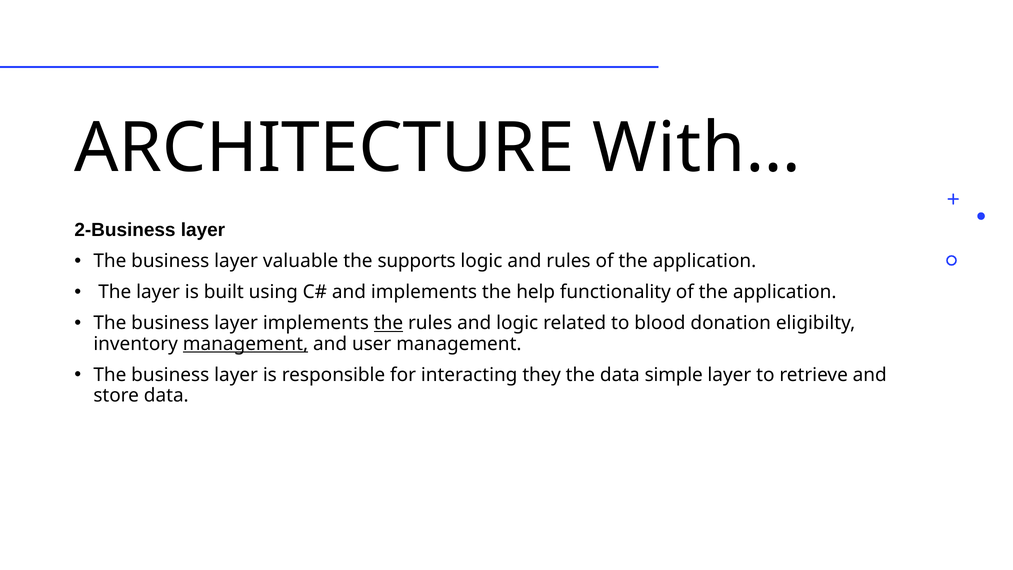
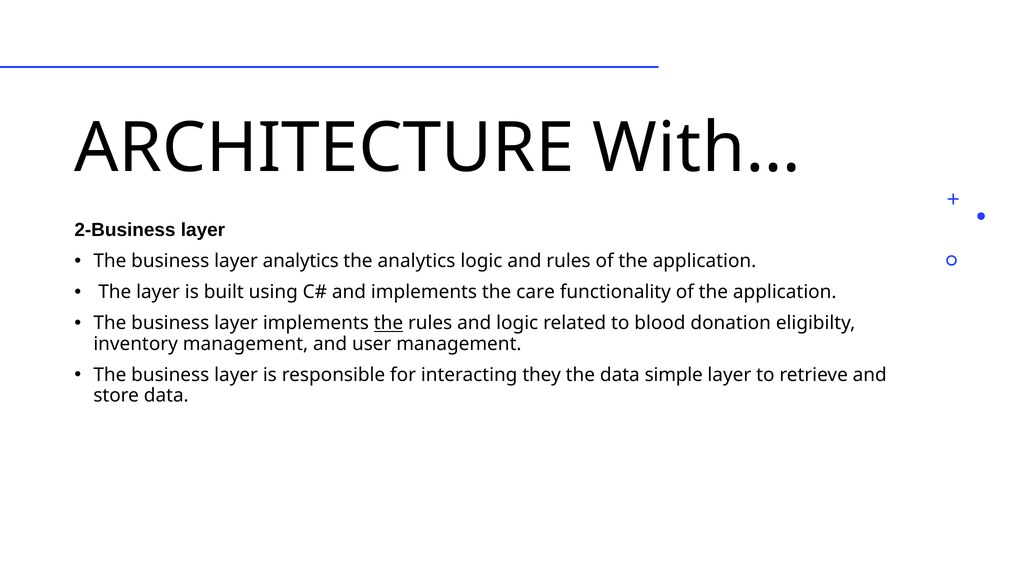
layer valuable: valuable -> analytics
the supports: supports -> analytics
help: help -> care
management at (245, 344) underline: present -> none
